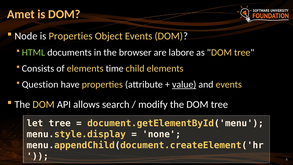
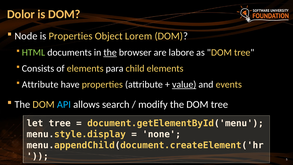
Amet: Amet -> Dolor
Object Events: Events -> Lorem
the at (110, 52) underline: none -> present
time: time -> para
Question at (40, 84): Question -> Attribute
API colour: white -> light blue
